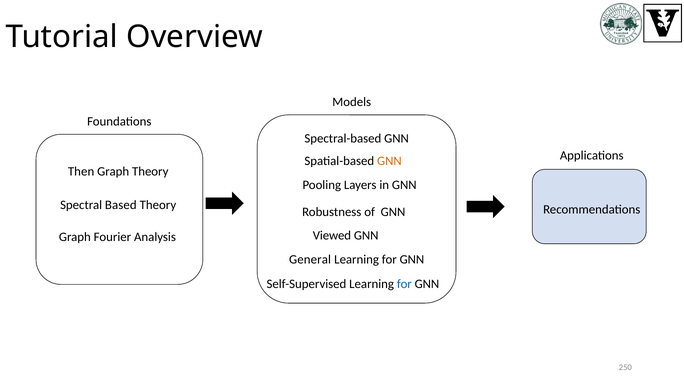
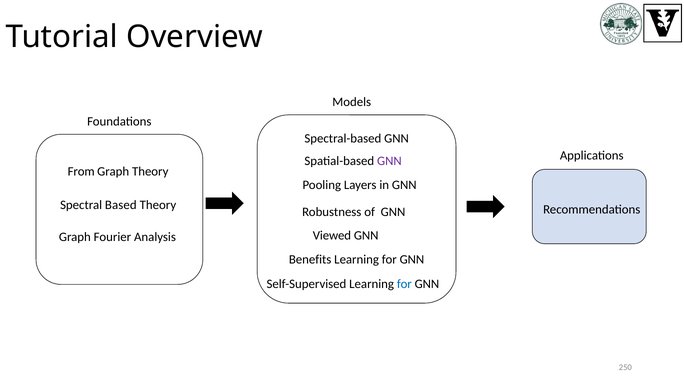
GNN at (389, 161) colour: orange -> purple
Then: Then -> From
General: General -> Benefits
